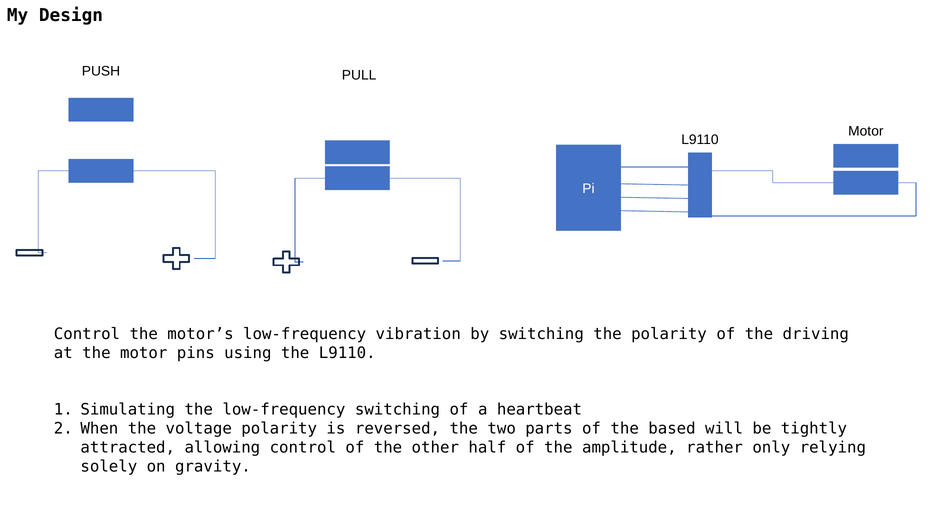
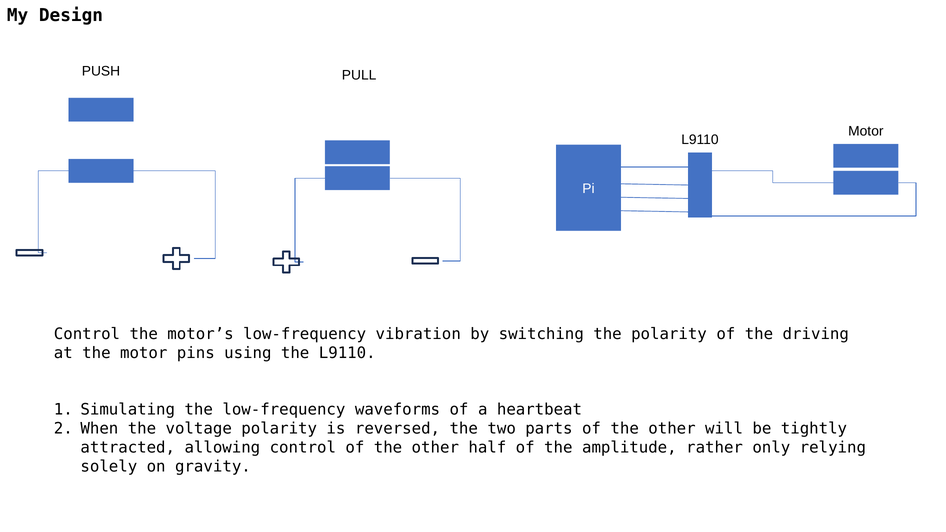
low-frequency switching: switching -> waveforms
parts of the based: based -> other
